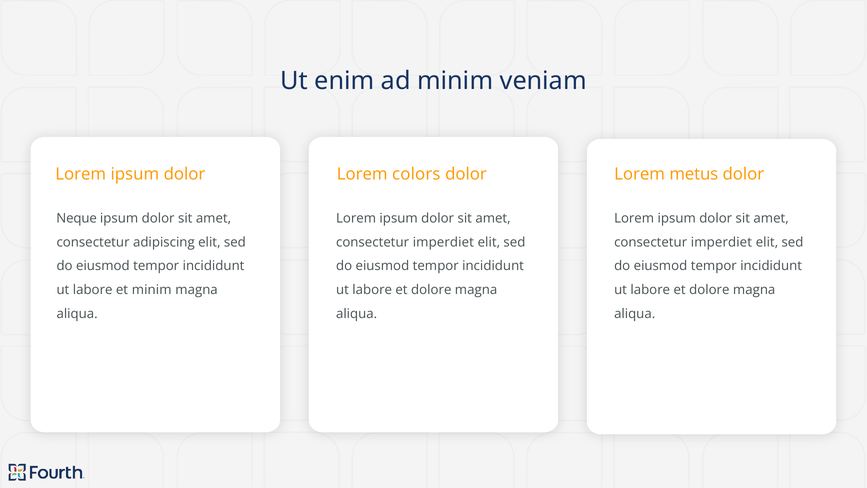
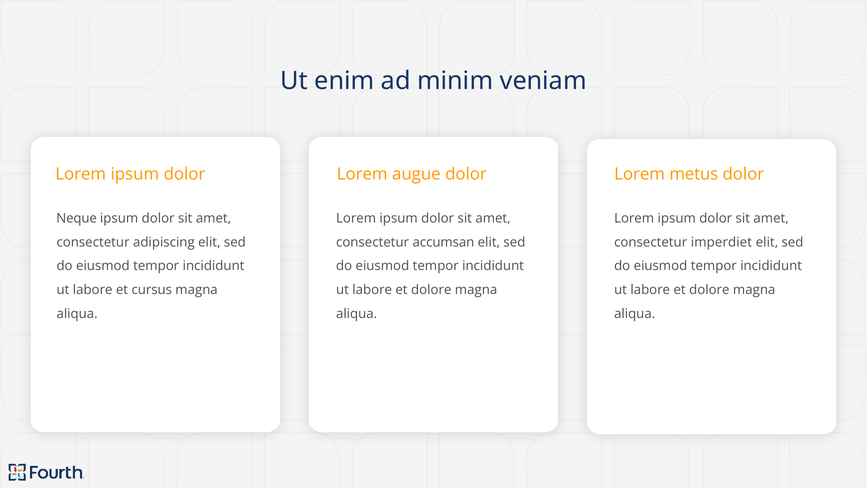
colors: colors -> augue
imperdiet at (443, 242): imperdiet -> accumsan
et minim: minim -> cursus
